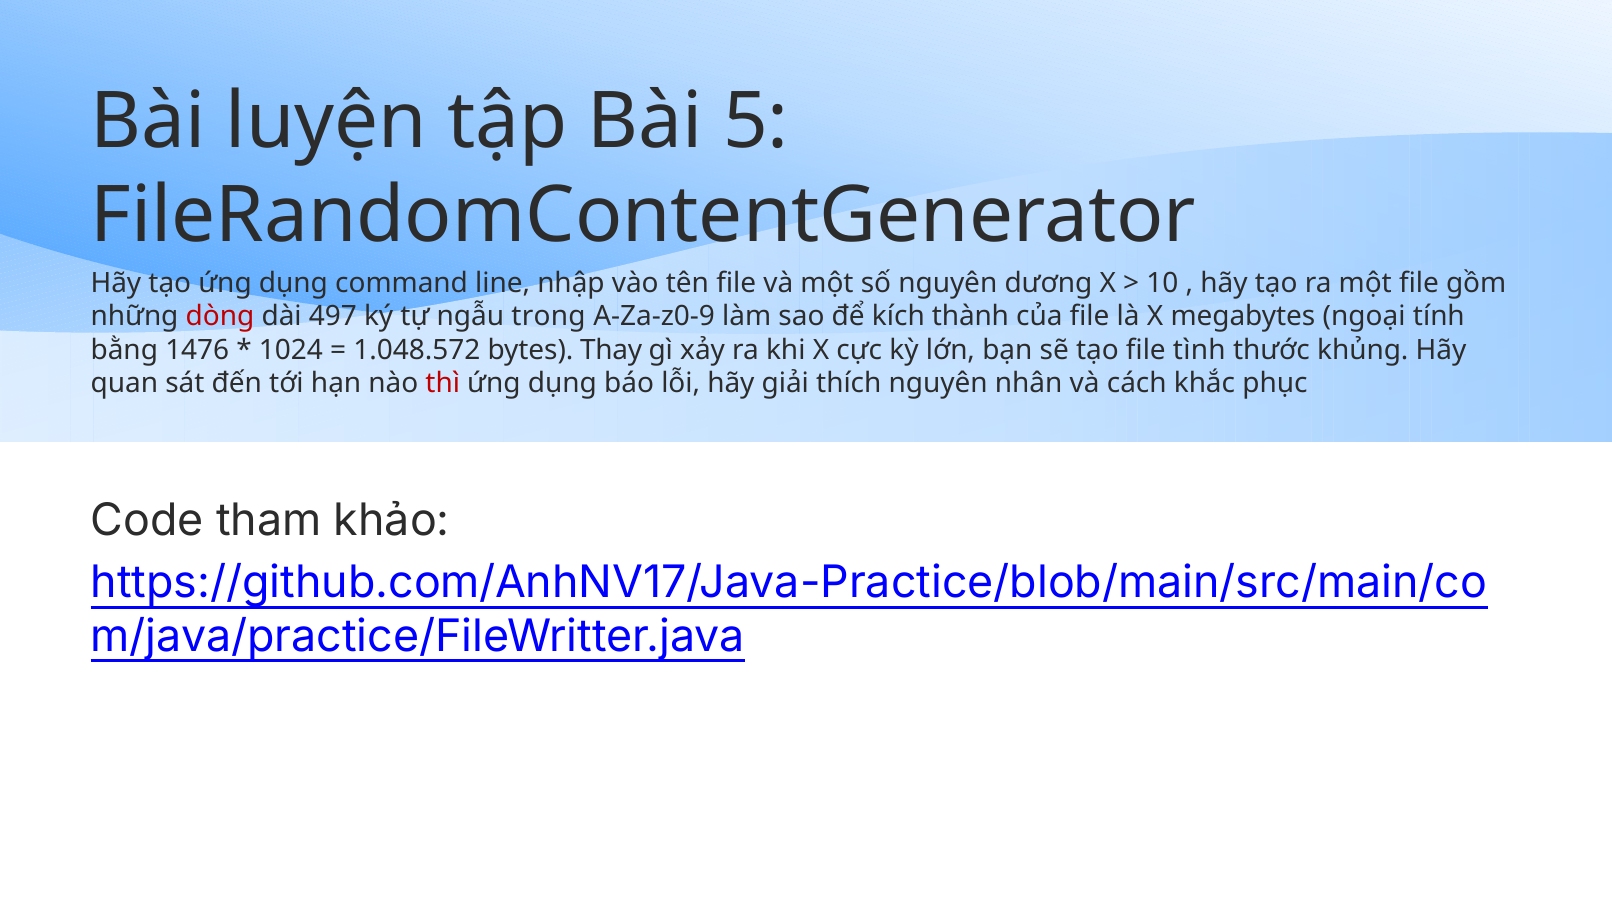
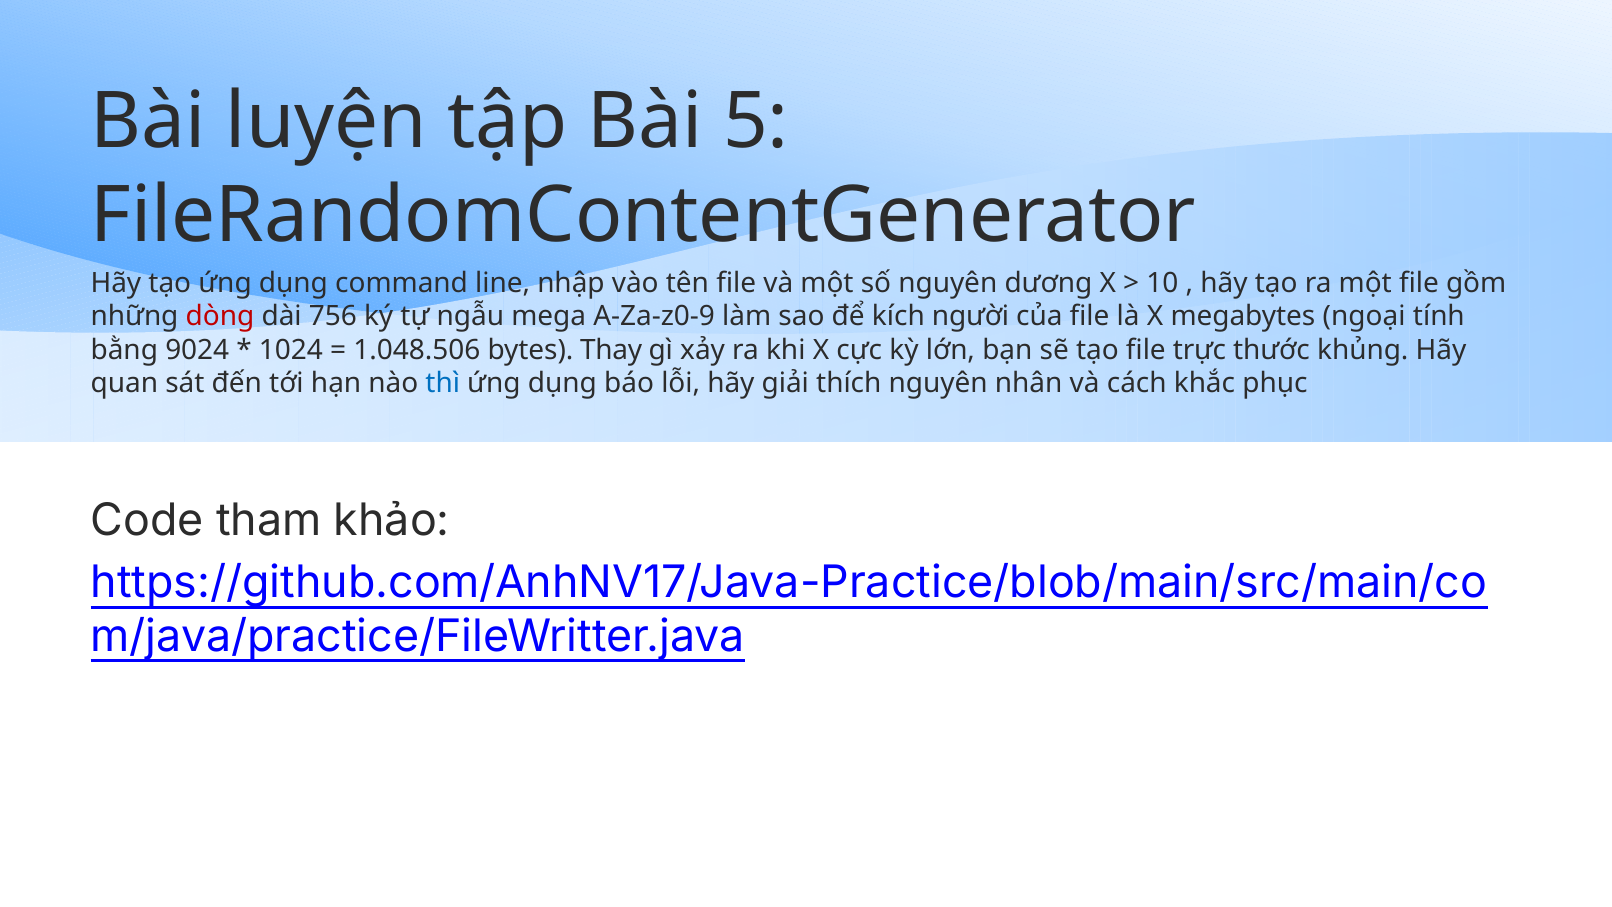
497: 497 -> 756
trong: trong -> mega
thành: thành -> người
1476: 1476 -> 9024
1.048.572: 1.048.572 -> 1.048.506
tình: tình -> trực
thì colour: red -> blue
